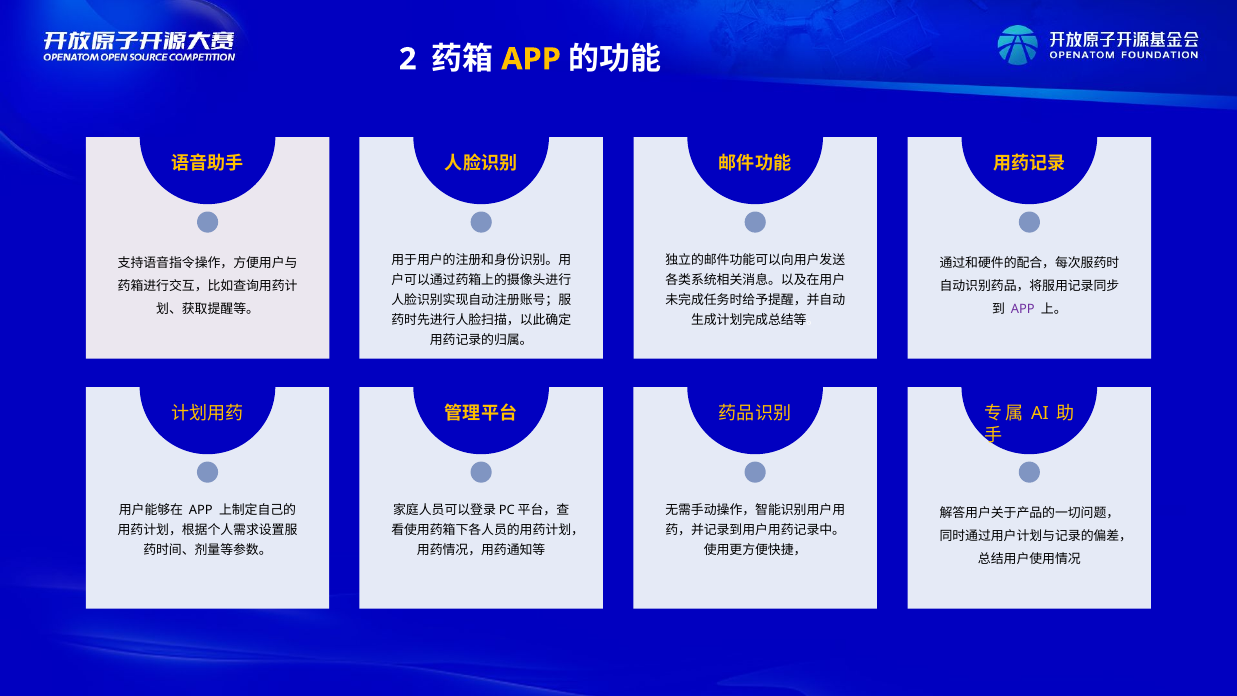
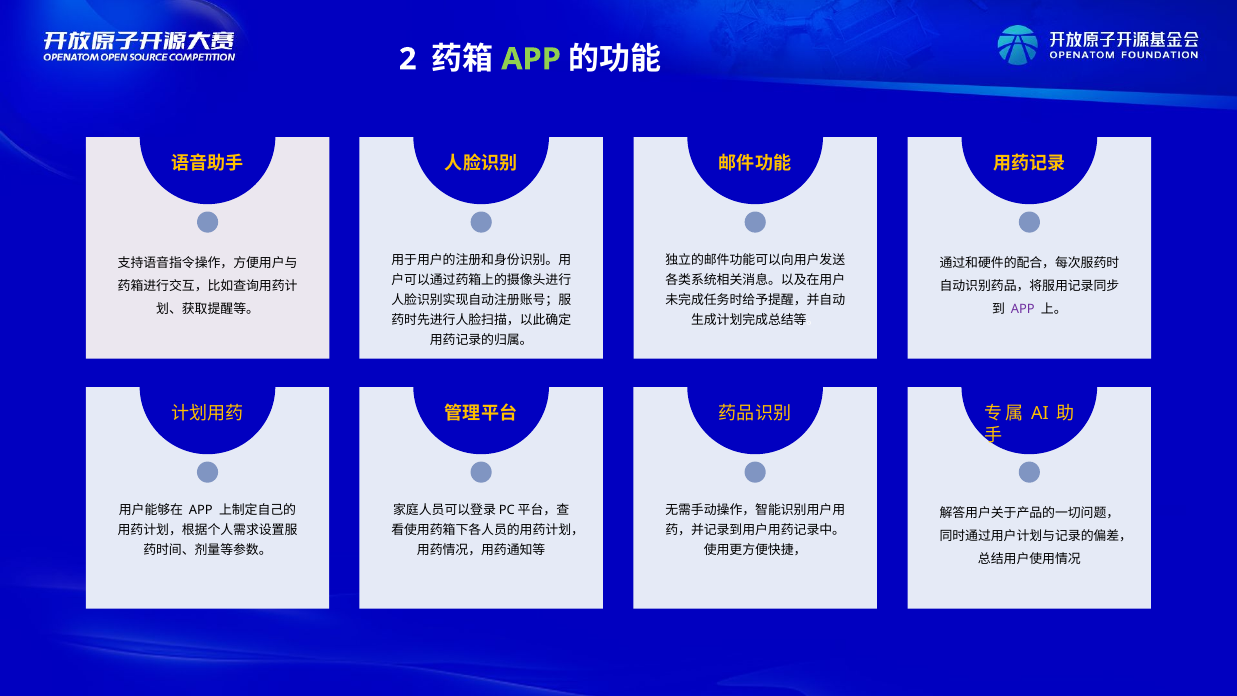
APP at (531, 59) colour: yellow -> light green
